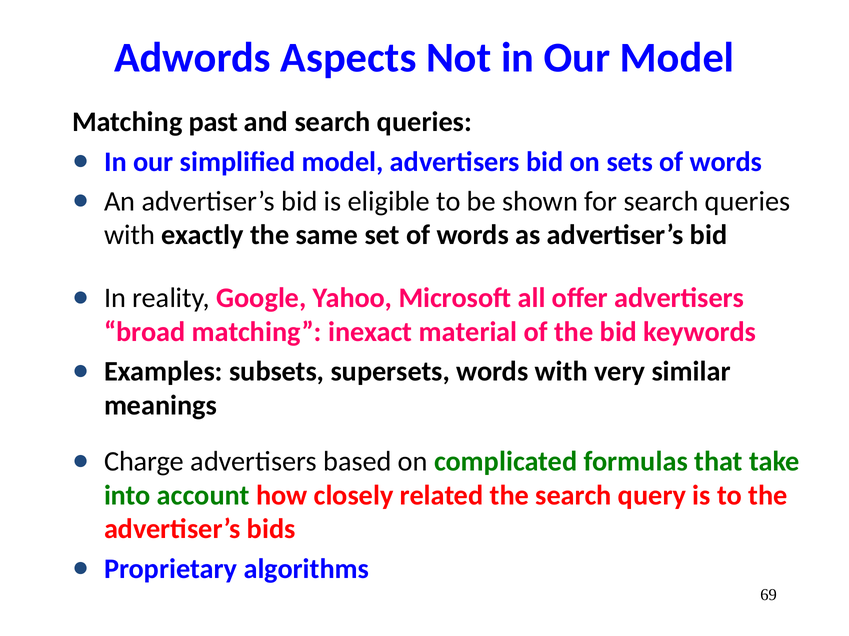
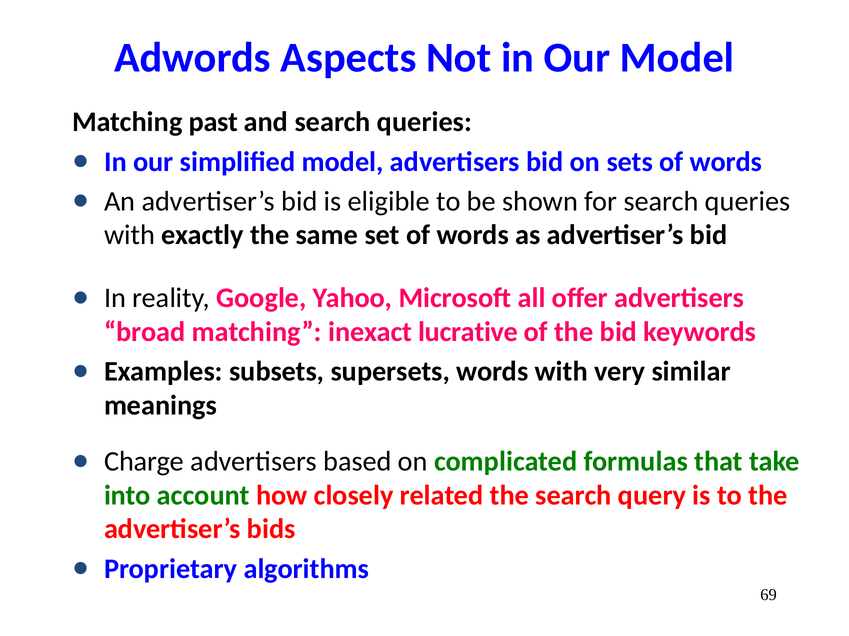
material: material -> lucrative
